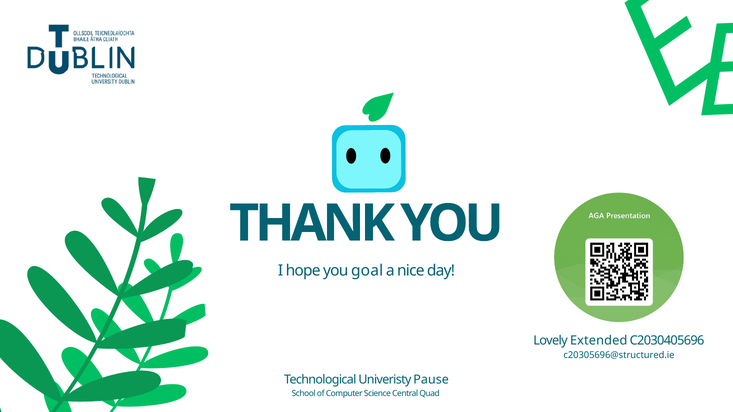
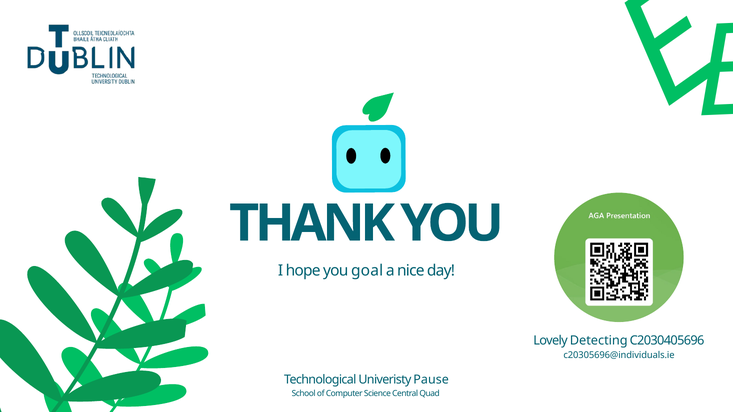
Extended: Extended -> Detecting
c20305696@structured.ie: c20305696@structured.ie -> c20305696@individuals.ie
